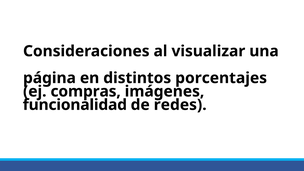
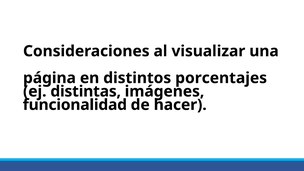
compras: compras -> distintas
redes: redes -> hacer
